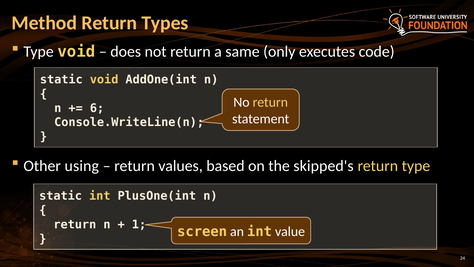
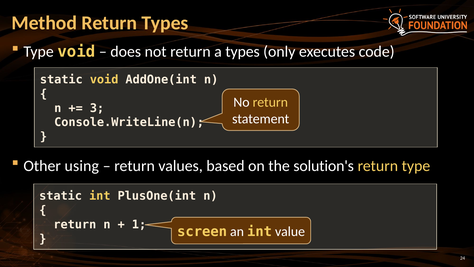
a same: same -> types
6: 6 -> 3
skipped's: skipped's -> solution's
